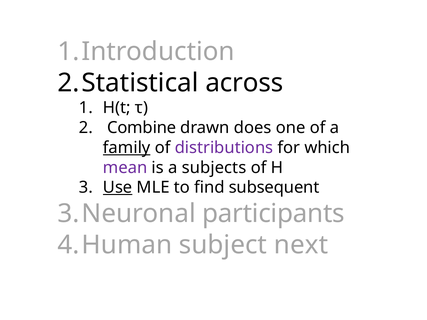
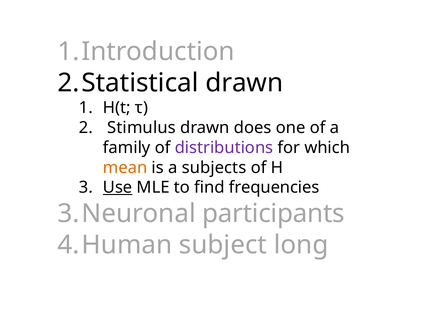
across at (244, 83): across -> drawn
Combine: Combine -> Stimulus
family underline: present -> none
mean colour: purple -> orange
subsequent: subsequent -> frequencies
next: next -> long
